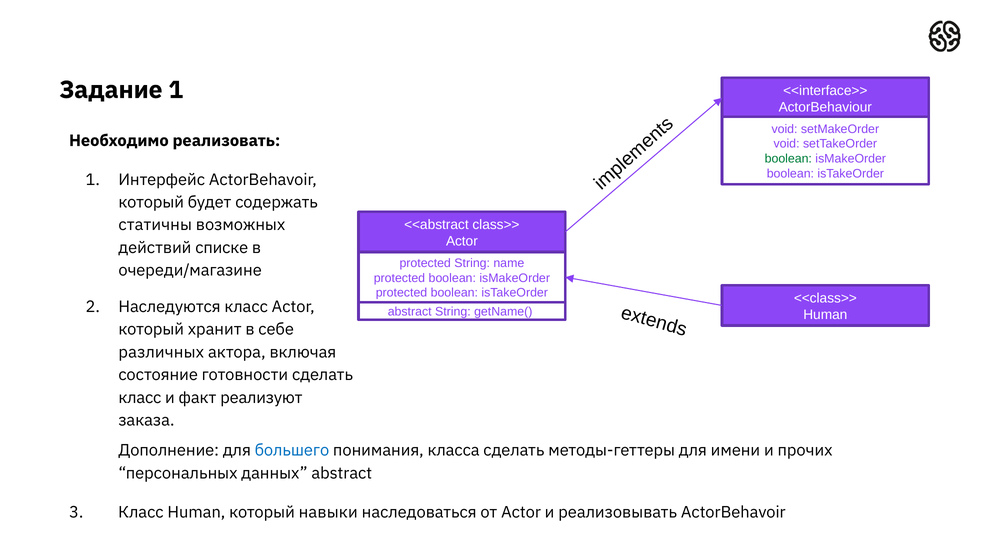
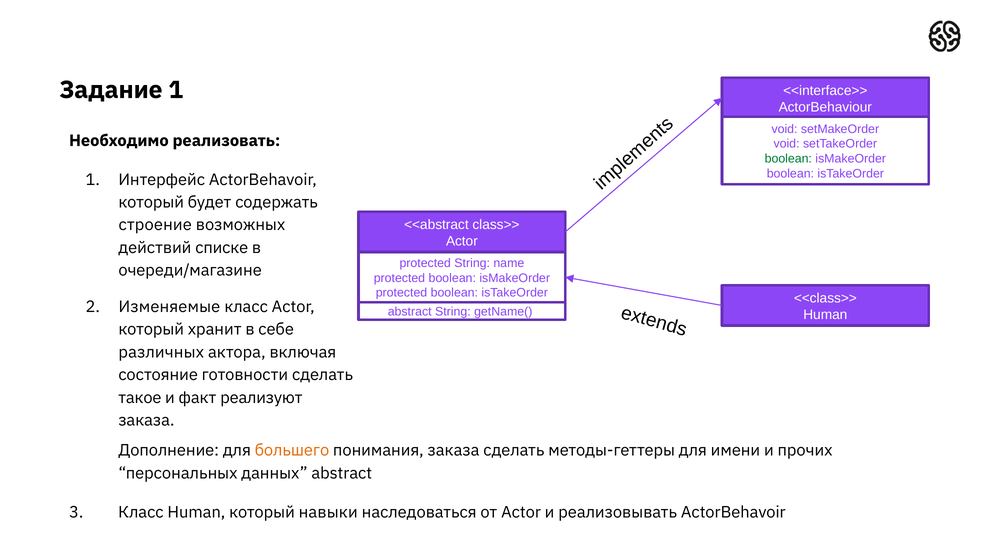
статичны: статичны -> строение
Наследуются: Наследуются -> Изменяемые
класс at (140, 398): класс -> такое
большего colour: blue -> orange
понимания класса: класса -> заказа
